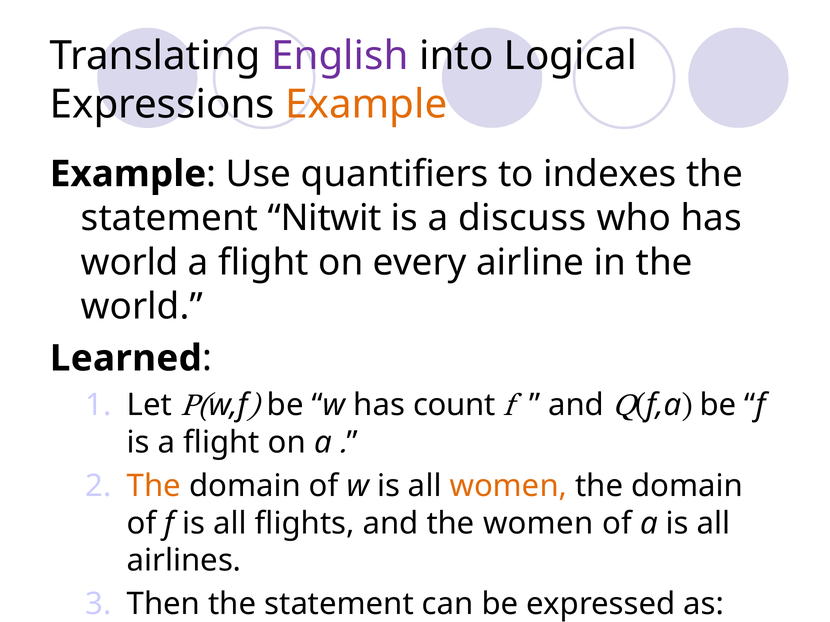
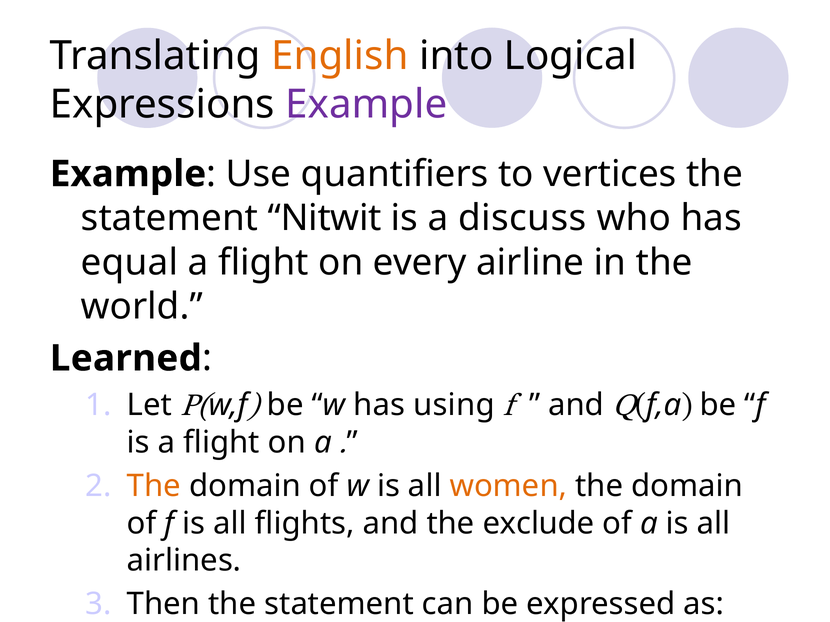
English colour: purple -> orange
Example at (366, 105) colour: orange -> purple
indexes: indexes -> vertices
world at (130, 263): world -> equal
count: count -> using
the women: women -> exclude
